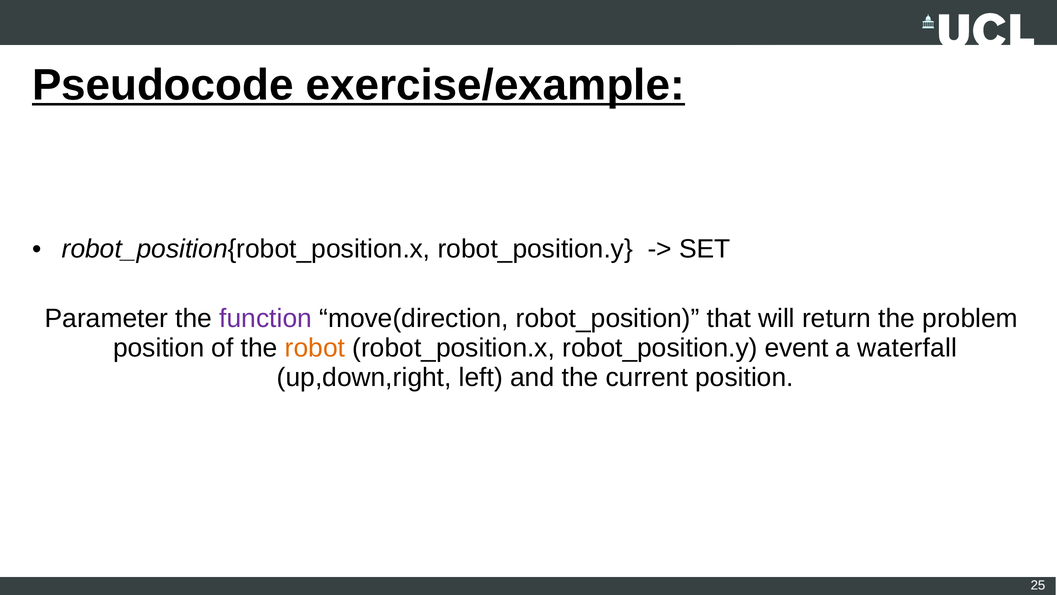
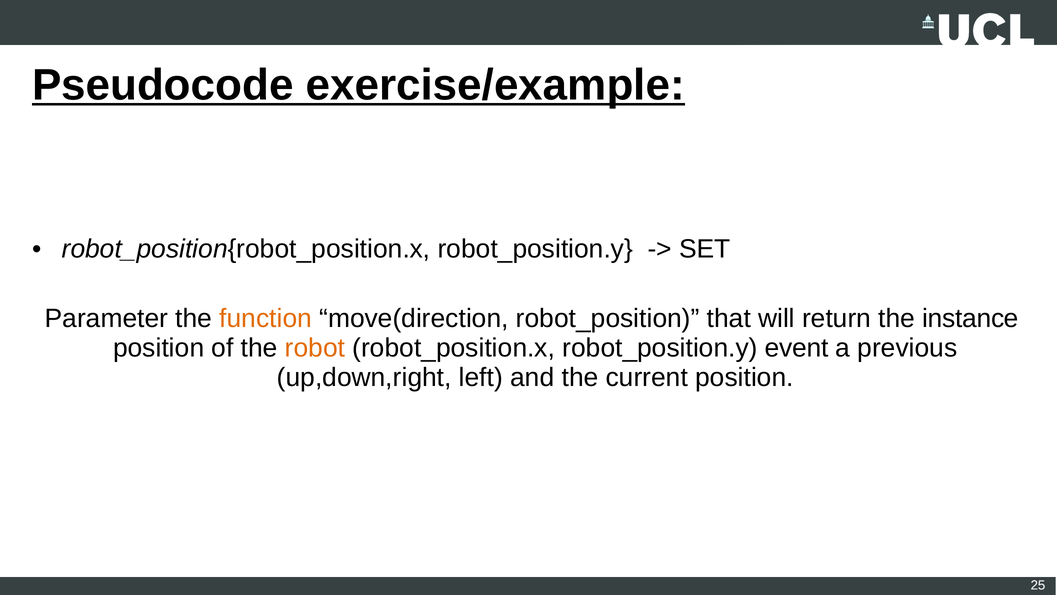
function colour: purple -> orange
problem: problem -> instance
waterfall: waterfall -> previous
